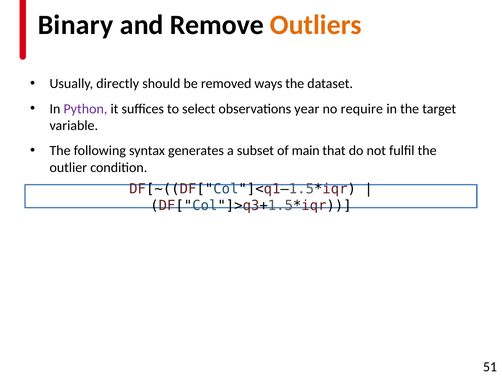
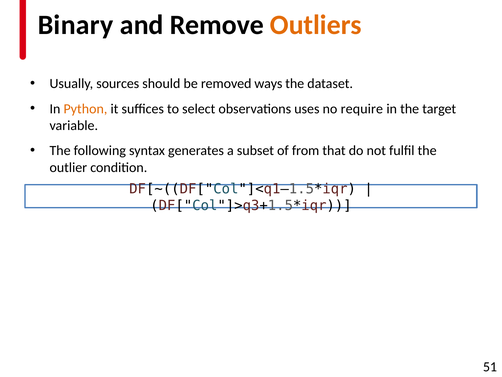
directly: directly -> sources
Python colour: purple -> orange
year: year -> uses
main: main -> from
